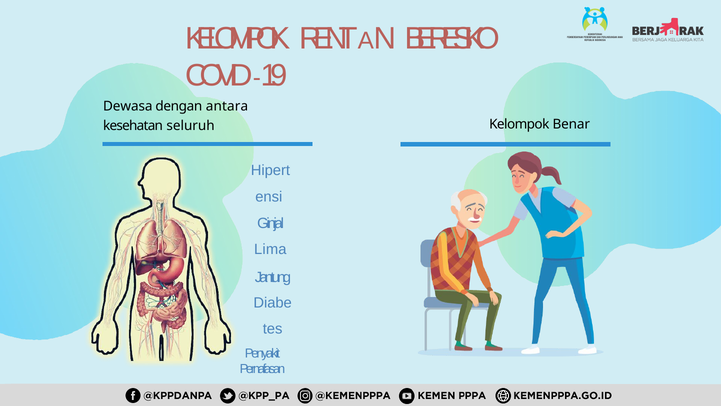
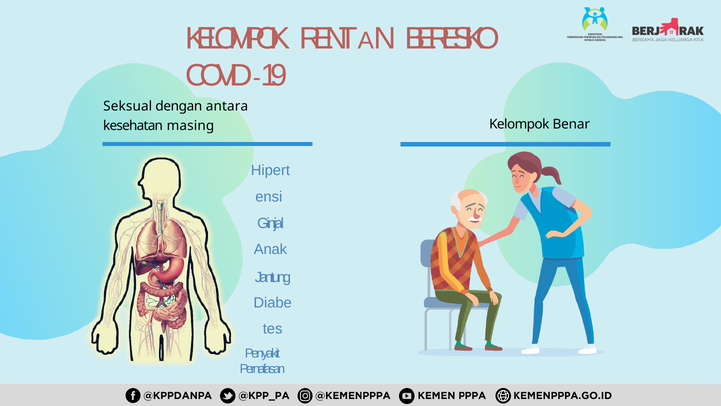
Dewasa: Dewasa -> Seksual
seluruh: seluruh -> masing
Lima: Lima -> Anak
